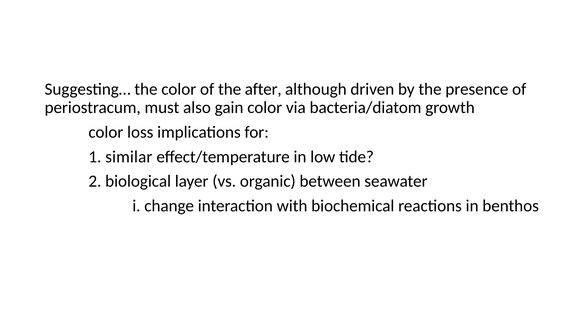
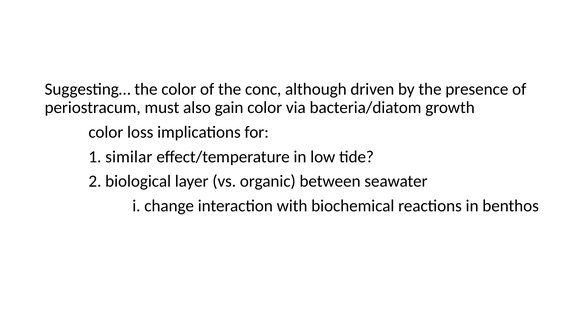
after: after -> conc
